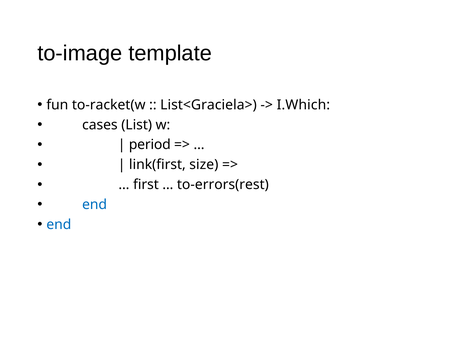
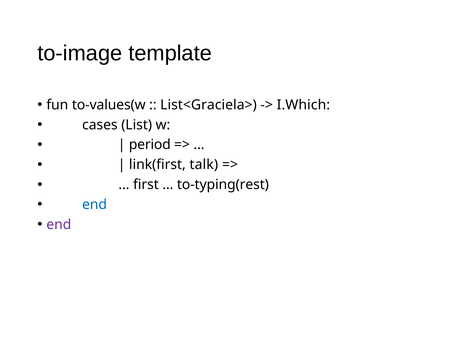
to-racket(w: to-racket(w -> to-values(w
size: size -> talk
to-errors(rest: to-errors(rest -> to-typing(rest
end at (59, 225) colour: blue -> purple
